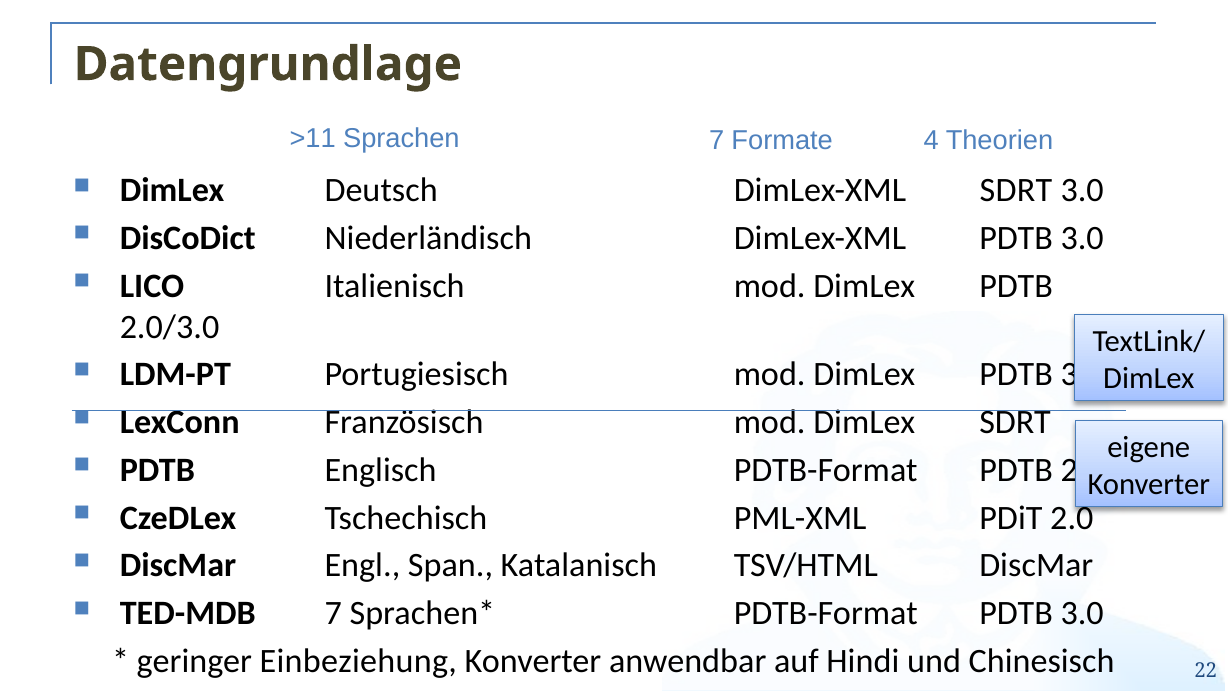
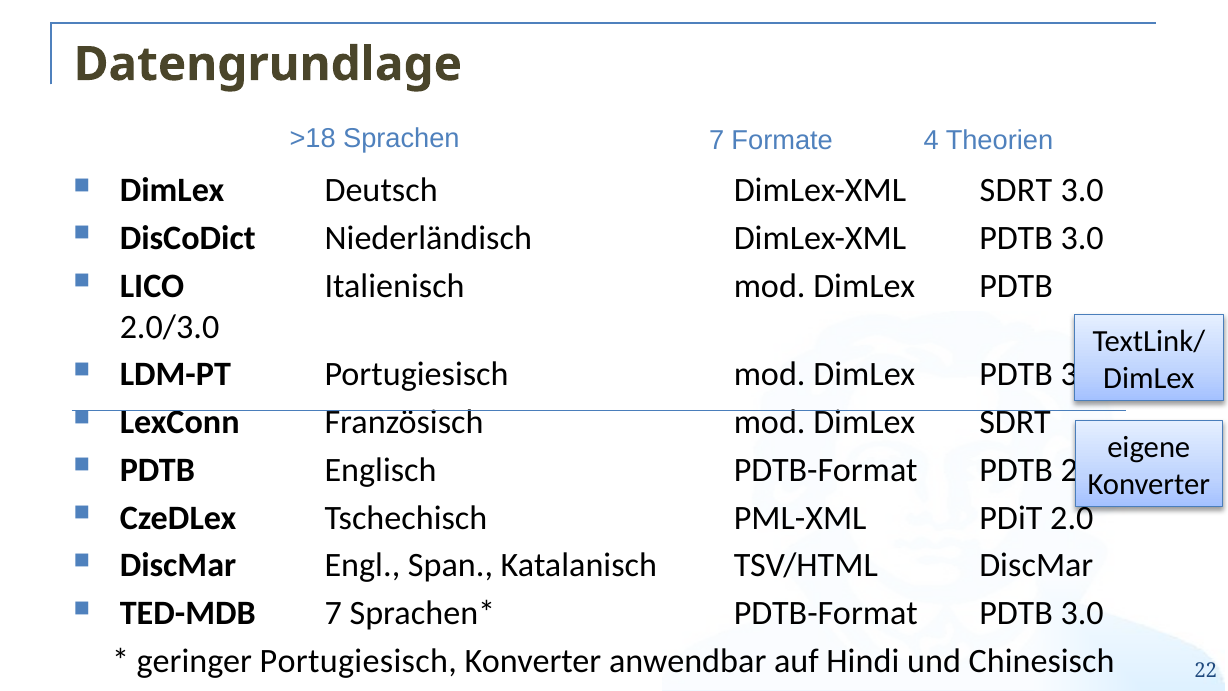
>11: >11 -> >18
geringer Einbeziehung: Einbeziehung -> Portugiesisch
